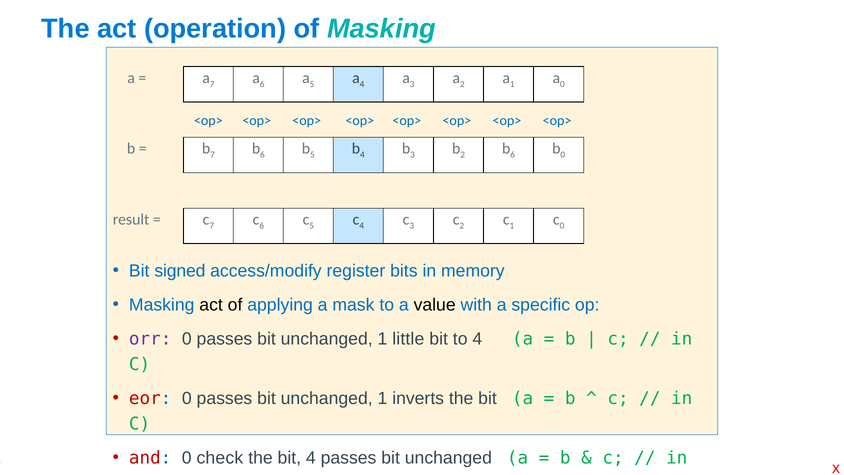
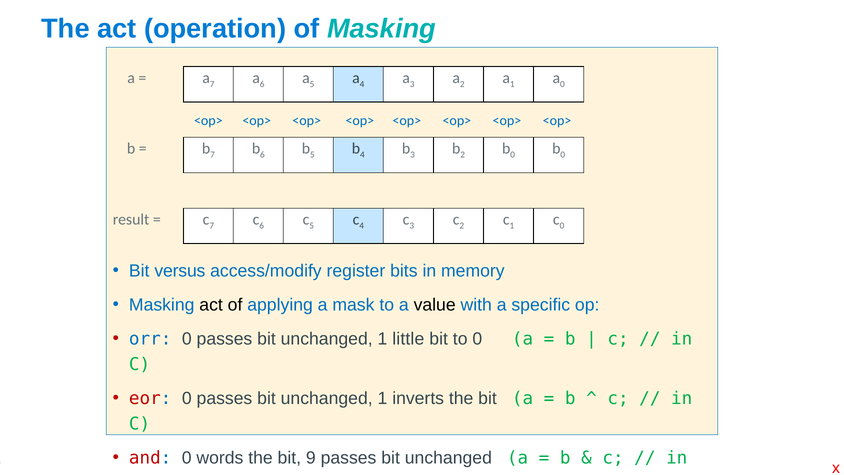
6 at (513, 155): 6 -> 0
signed: signed -> versus
orr colour: purple -> blue
to 4: 4 -> 0
check: check -> words
bit 4: 4 -> 9
